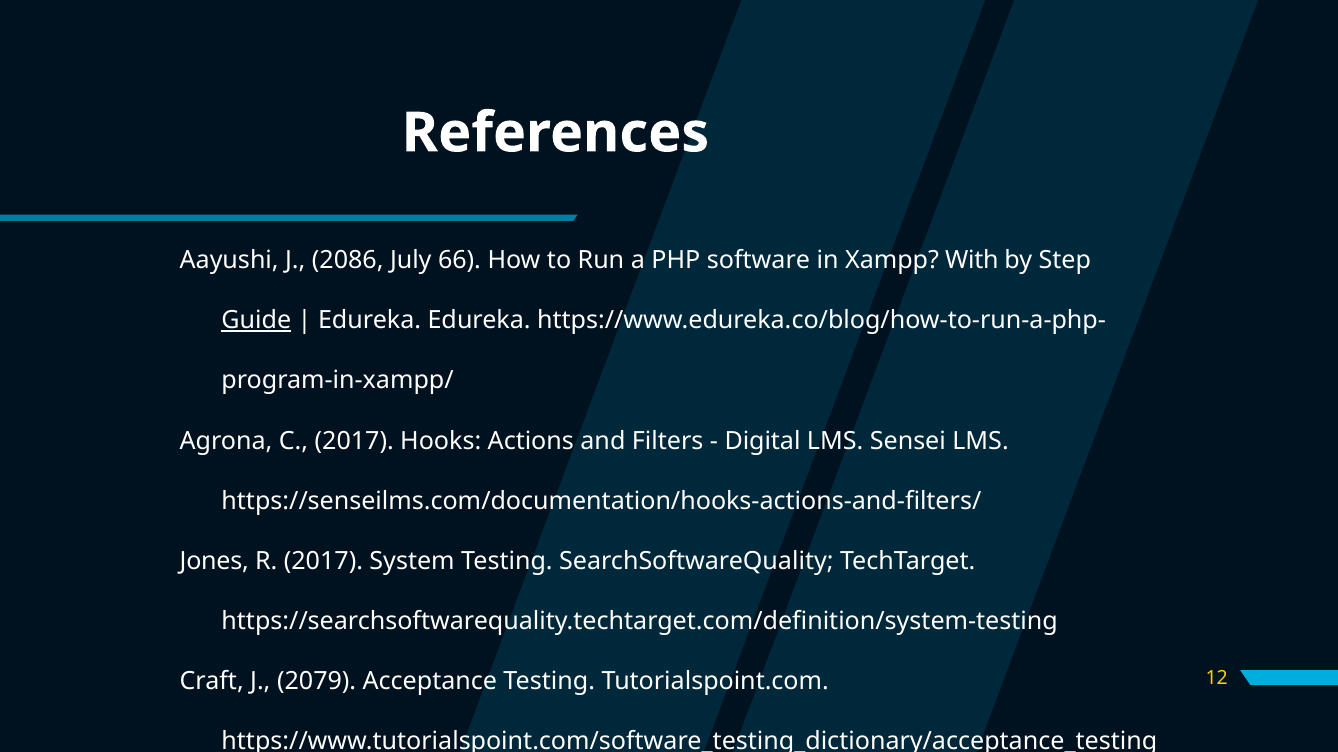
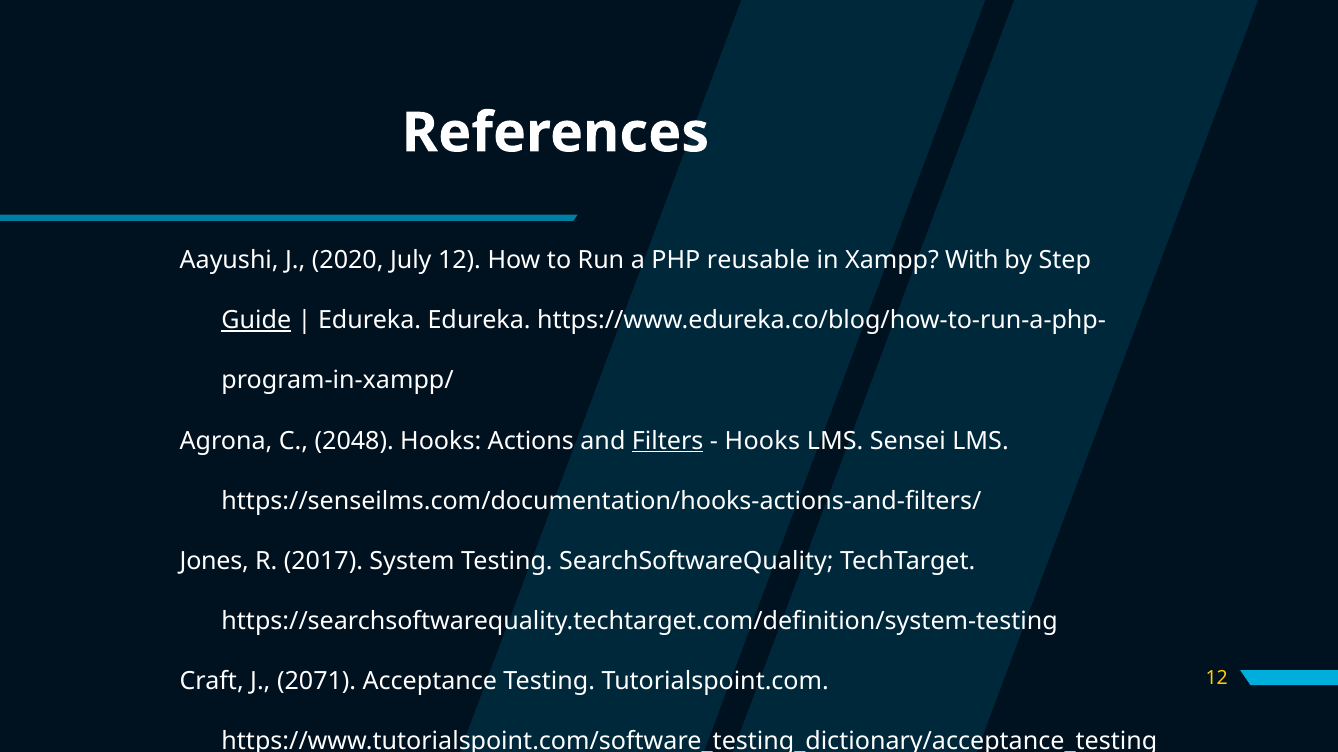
2086: 2086 -> 2020
July 66: 66 -> 12
software: software -> reusable
C 2017: 2017 -> 2048
Filters underline: none -> present
Digital at (762, 441): Digital -> Hooks
2079: 2079 -> 2071
